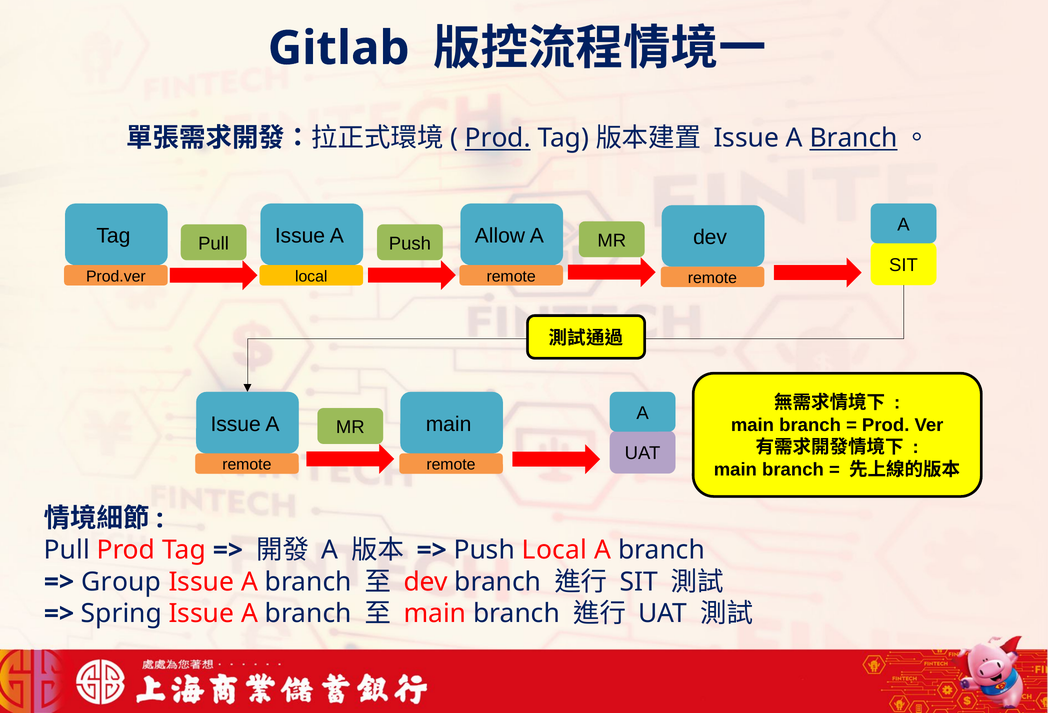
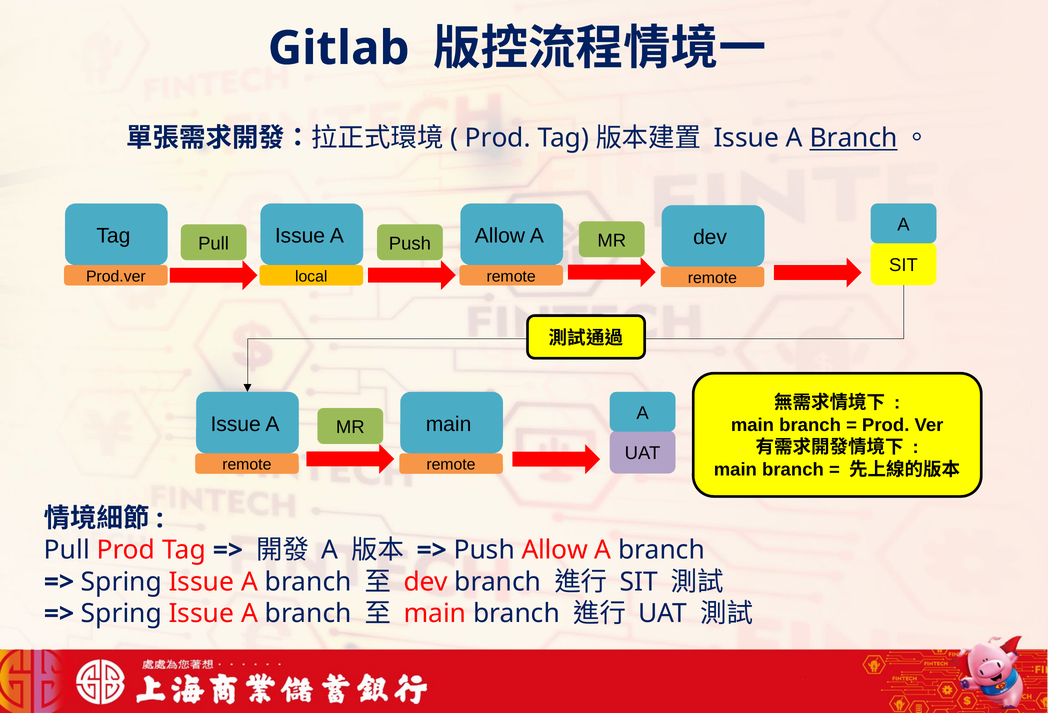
Prod at (498, 138) underline: present -> none
Local at (555, 550): Local -> Allow
Group at (121, 582): Group -> Spring
